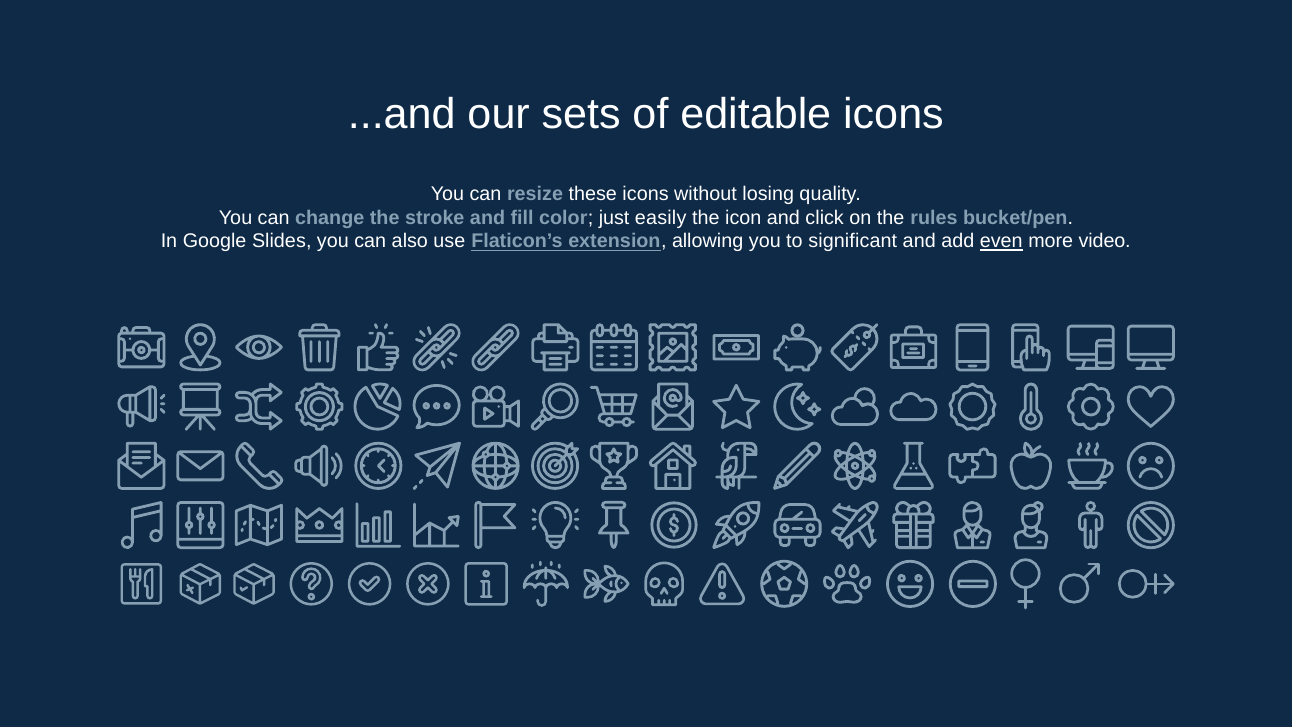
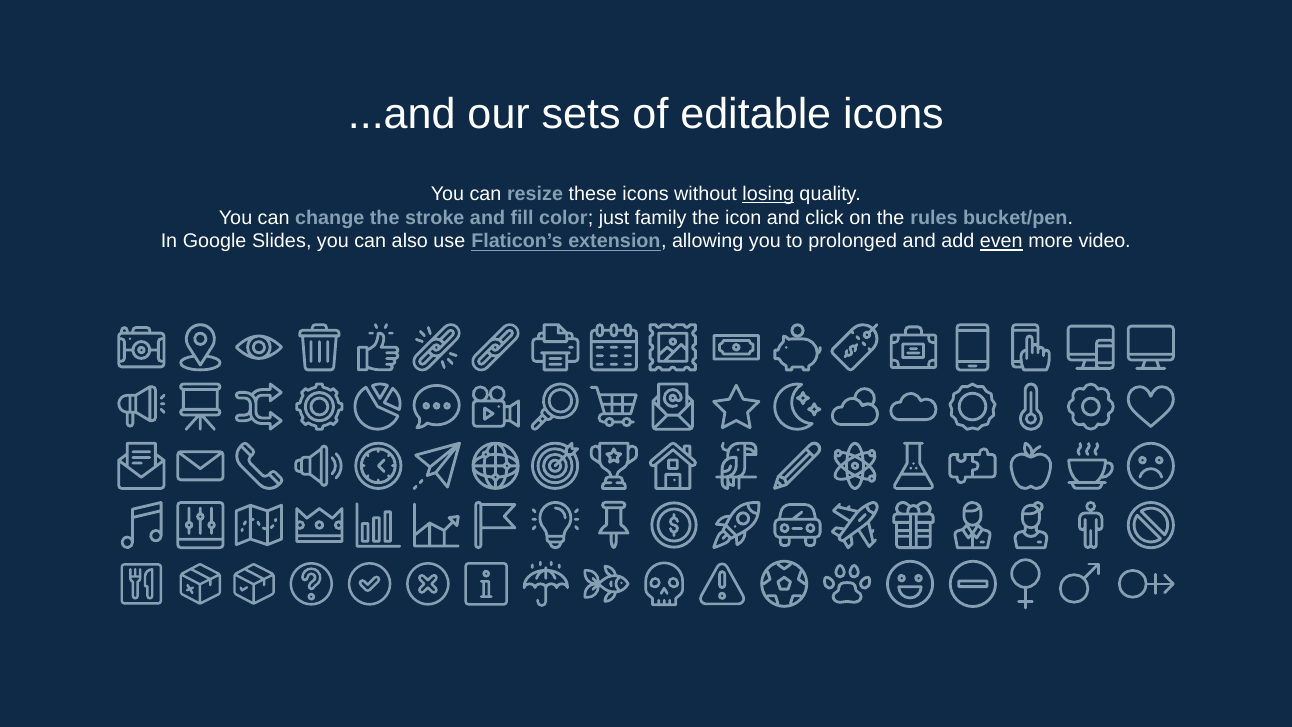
losing underline: none -> present
easily: easily -> family
significant: significant -> prolonged
